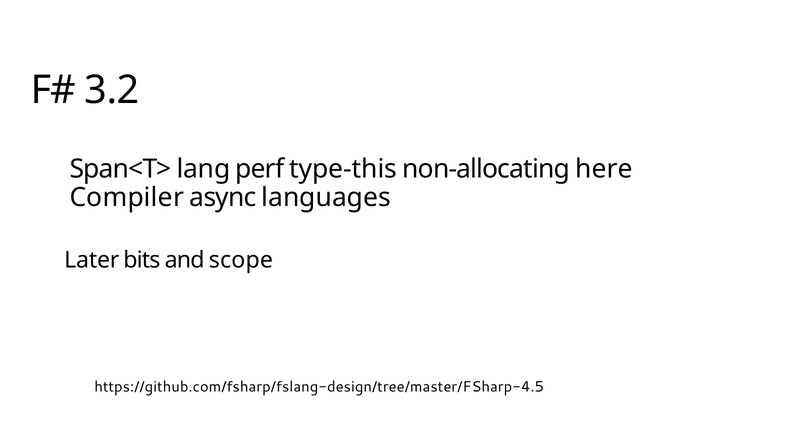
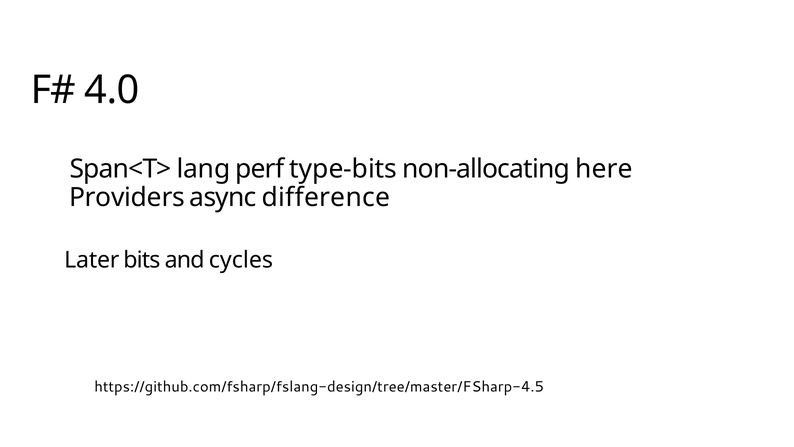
3.2: 3.2 -> 4.0
type-this: type-this -> type-bits
Compiler: Compiler -> Providers
languages: languages -> difference
scope: scope -> cycles
